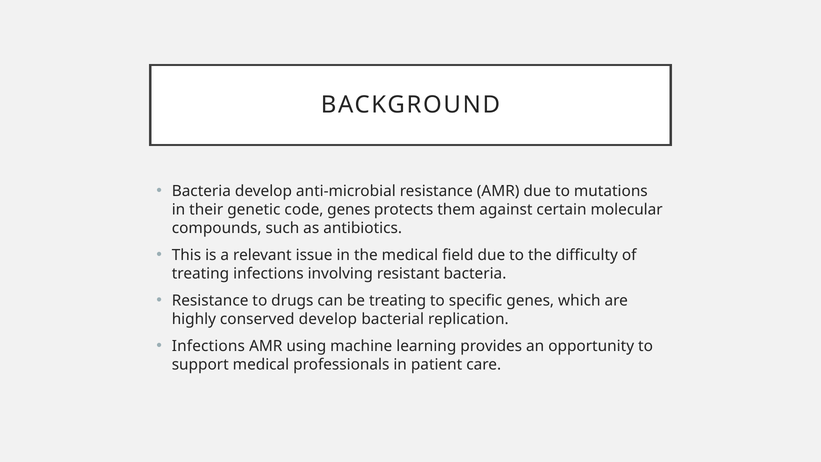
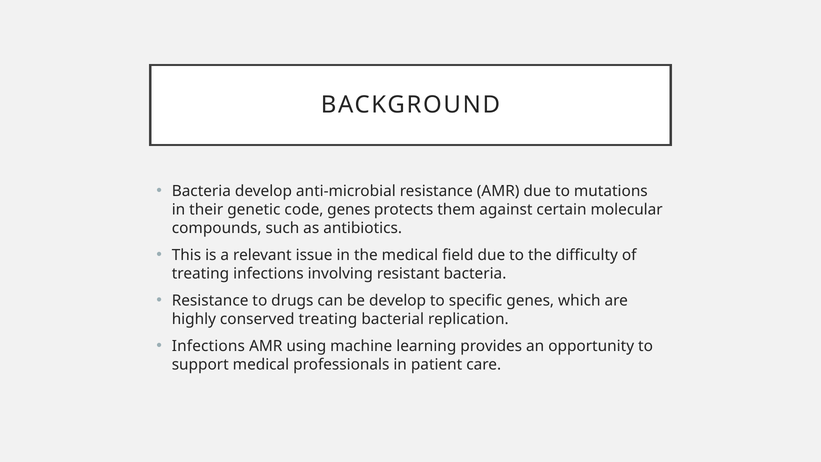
be treating: treating -> develop
conserved develop: develop -> treating
